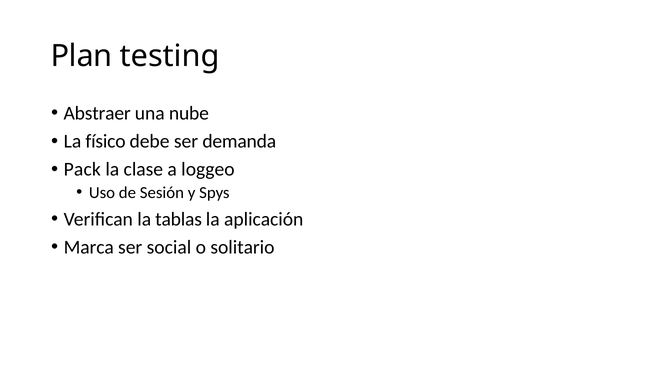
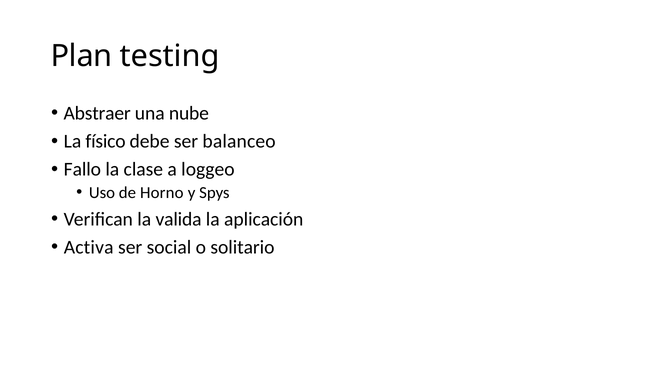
demanda: demanda -> balanceo
Pack: Pack -> Fallo
Sesión: Sesión -> Horno
tablas: tablas -> valida
Marca: Marca -> Activa
